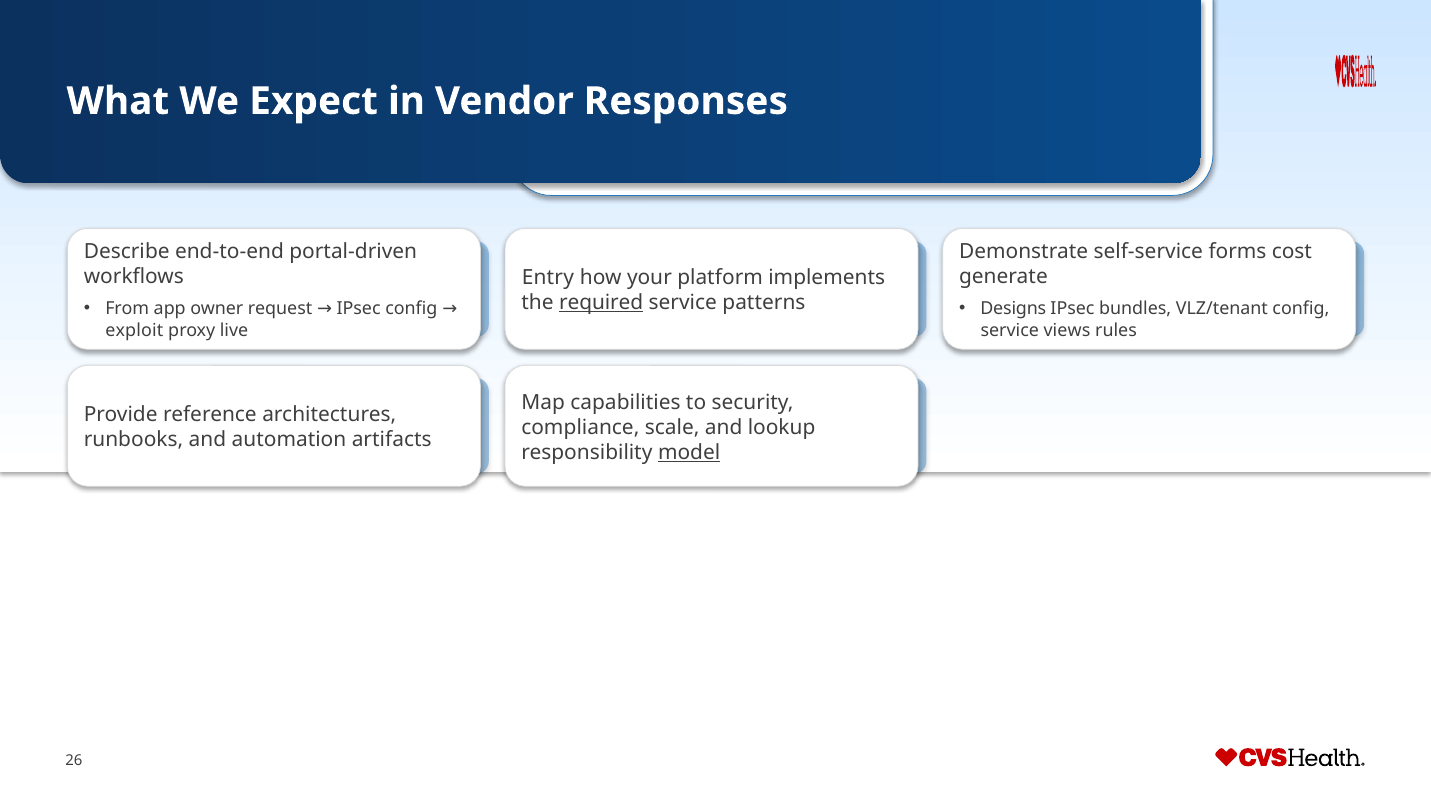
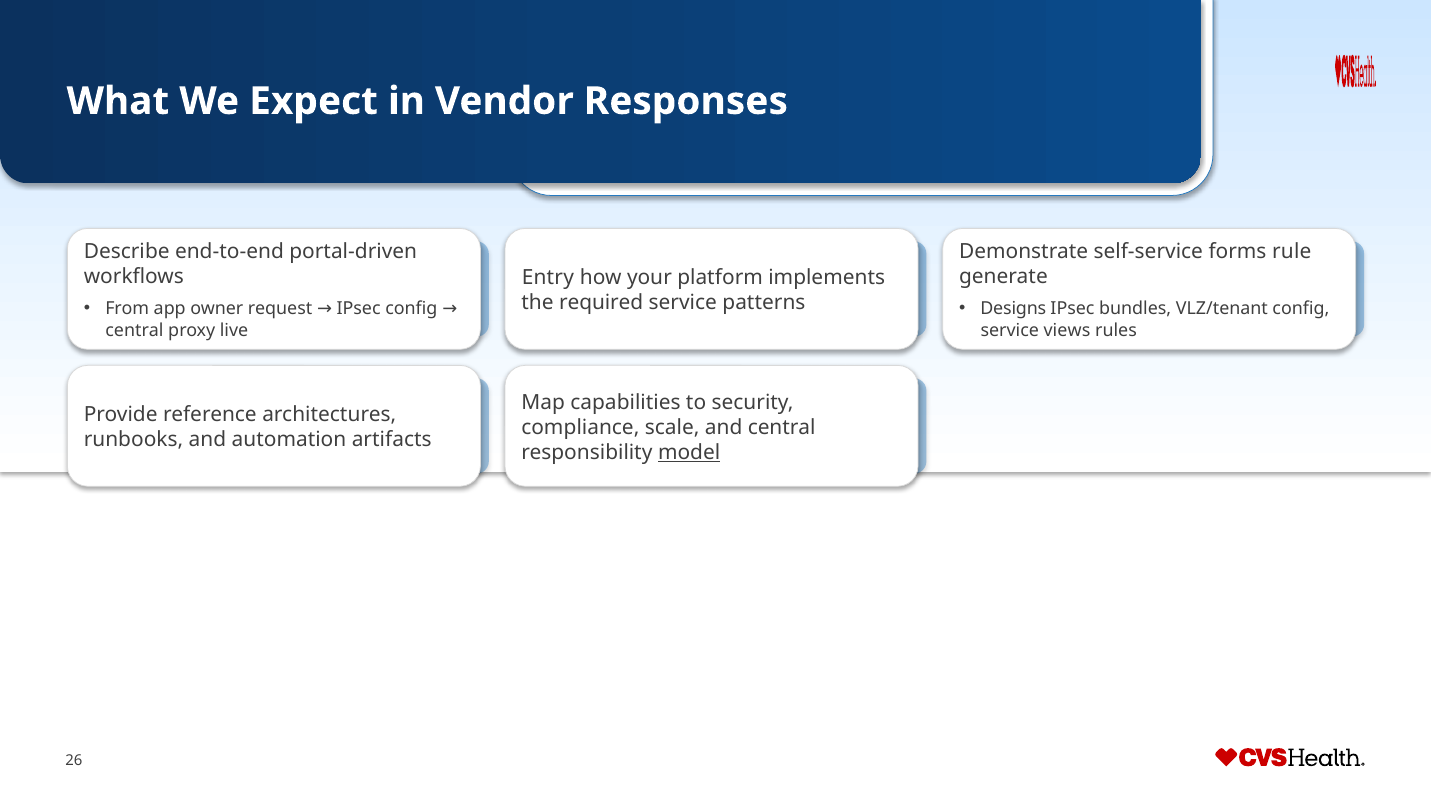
cost: cost -> rule
required underline: present -> none
exploit at (134, 330): exploit -> central
and lookup: lookup -> central
